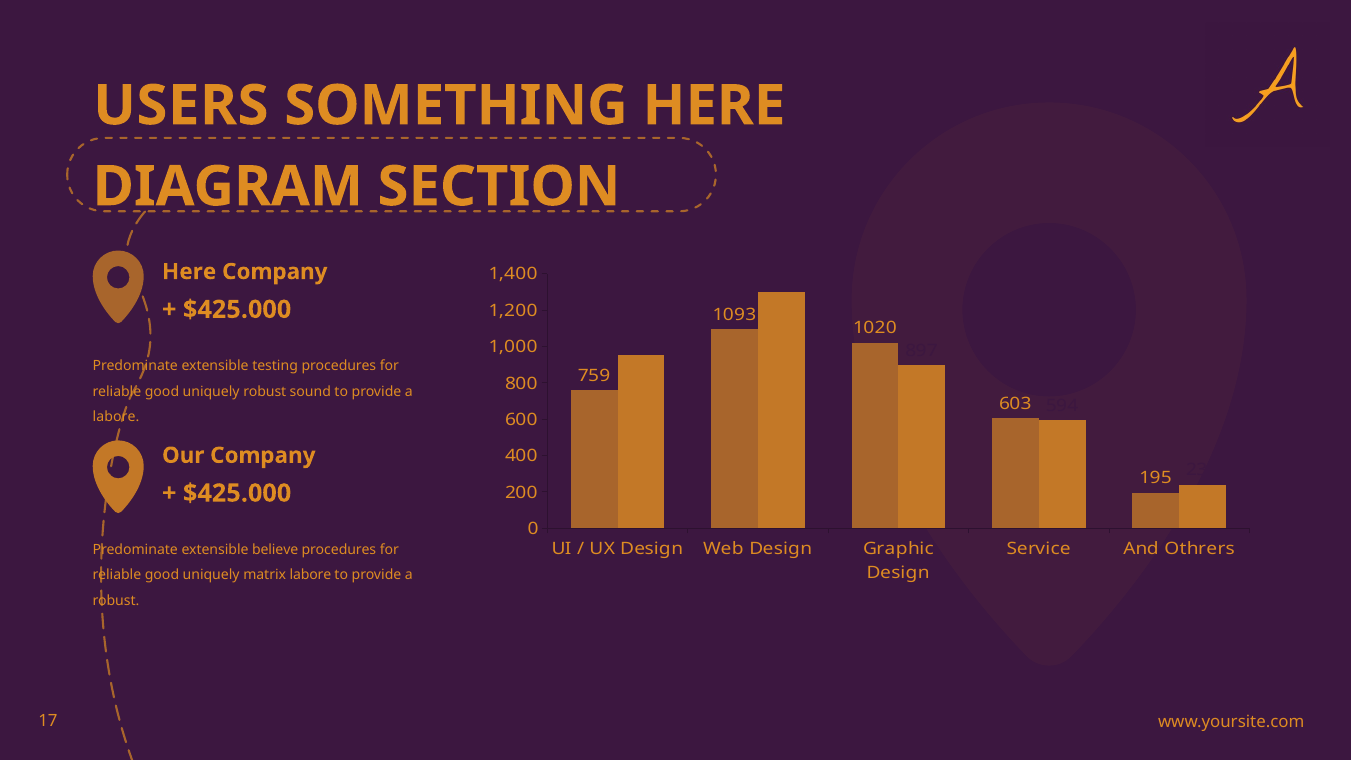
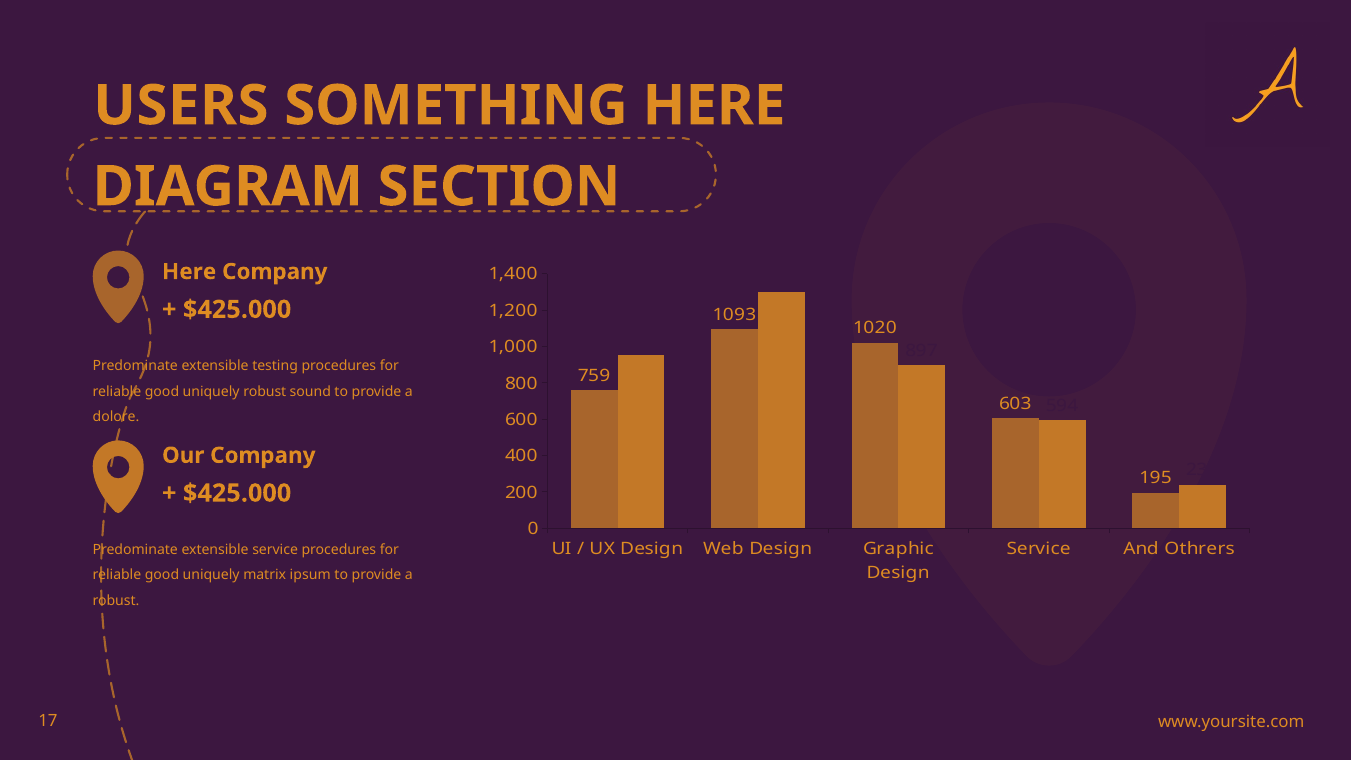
labore at (116, 417): labore -> dolore
extensible believe: believe -> service
matrix labore: labore -> ipsum
